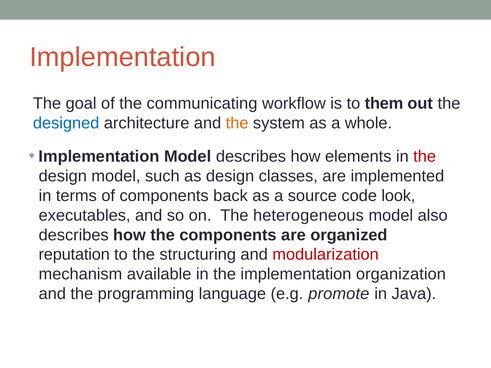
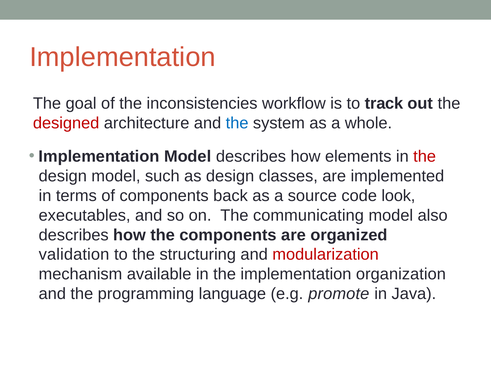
communicating: communicating -> inconsistencies
them: them -> track
designed colour: blue -> red
the at (237, 123) colour: orange -> blue
heterogeneous: heterogeneous -> communicating
reputation: reputation -> validation
